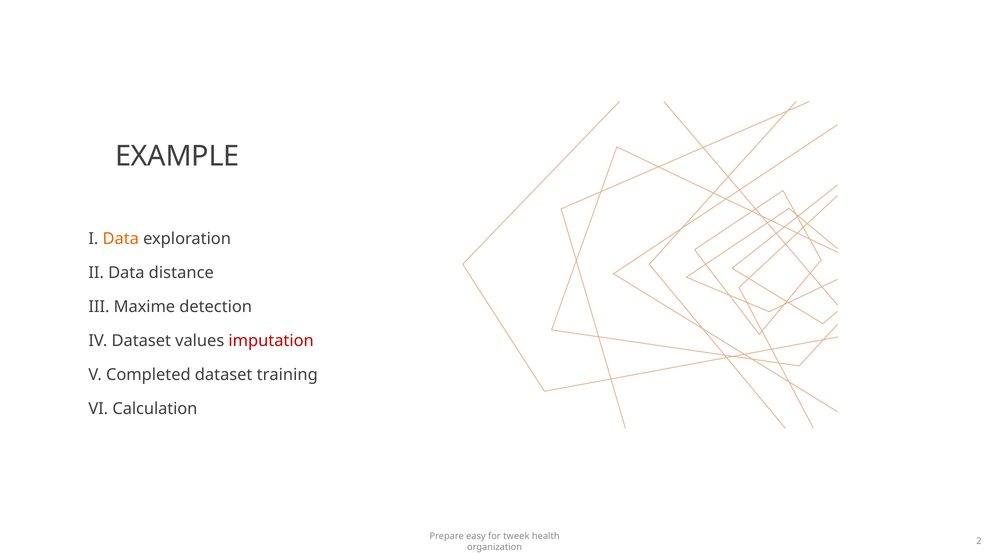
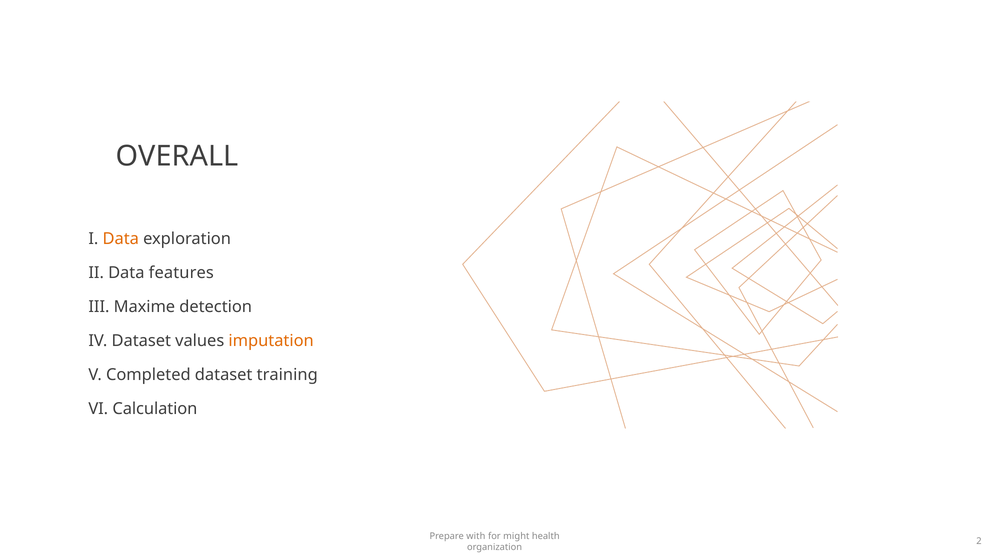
EXAMPLE: EXAMPLE -> OVERALL
distance: distance -> features
imputation colour: red -> orange
easy: easy -> with
tweek: tweek -> might
